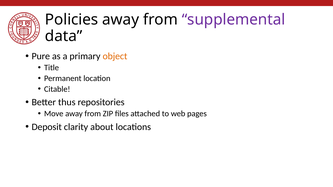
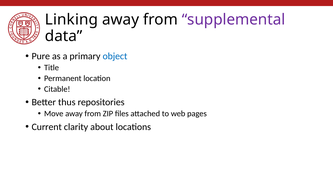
Policies: Policies -> Linking
object colour: orange -> blue
Deposit: Deposit -> Current
